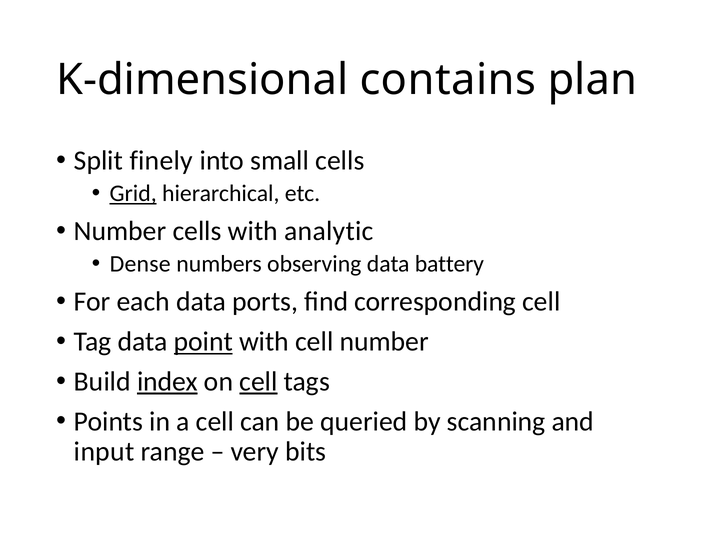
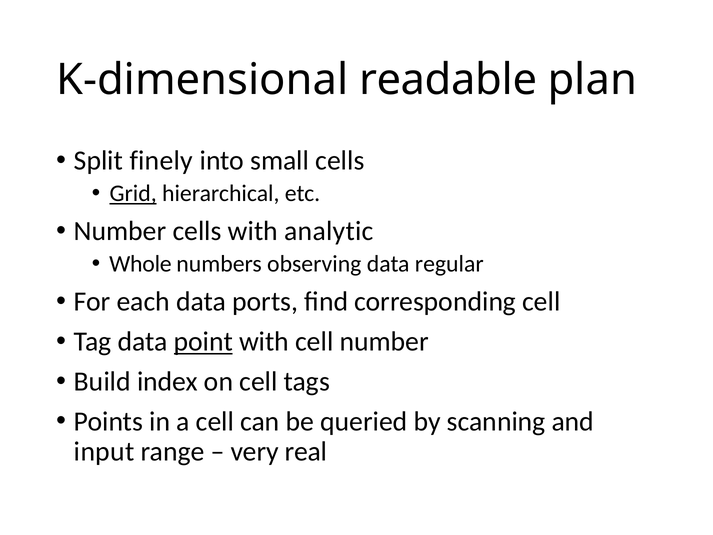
contains: contains -> readable
Dense: Dense -> Whole
battery: battery -> regular
index underline: present -> none
cell at (258, 381) underline: present -> none
bits: bits -> real
